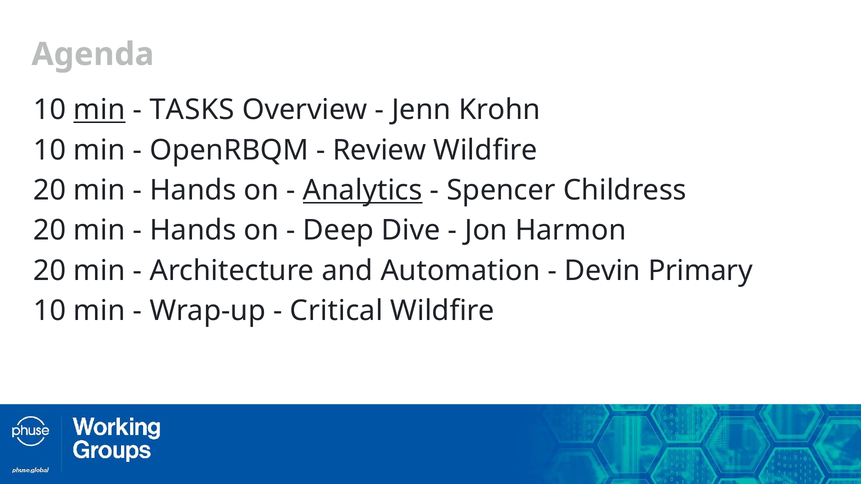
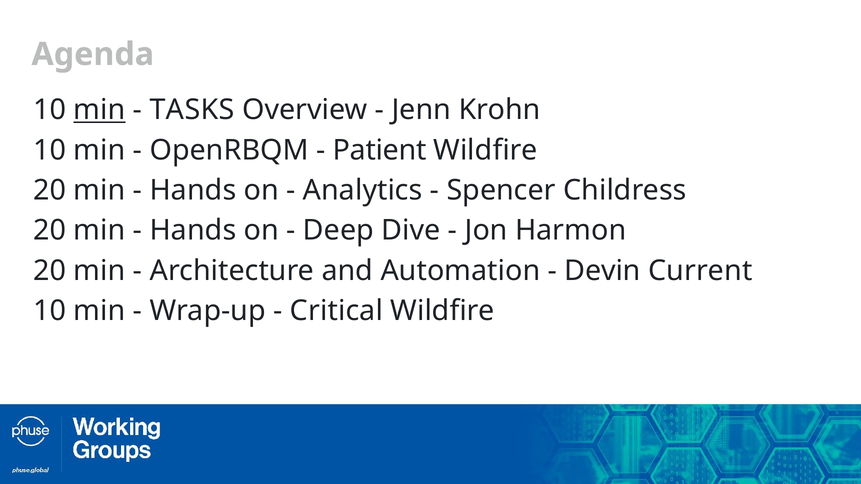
Review: Review -> Patient
Analytics underline: present -> none
Primary: Primary -> Current
